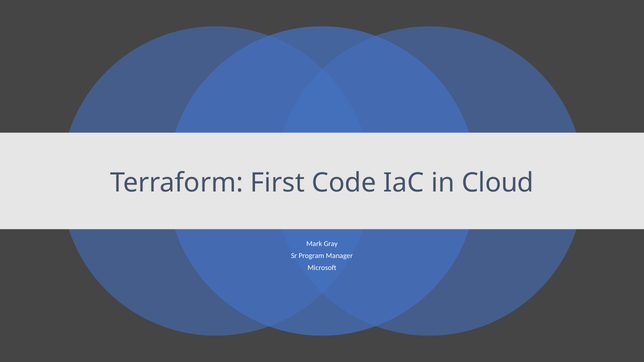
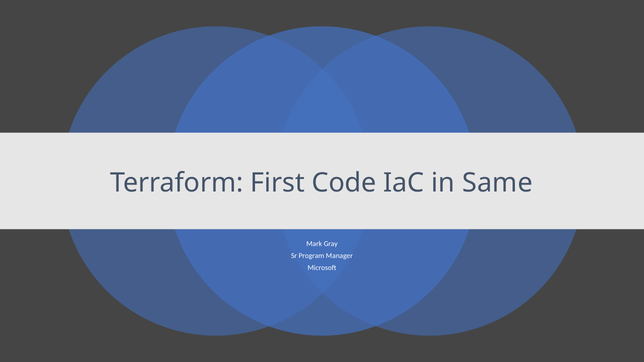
Cloud: Cloud -> Same
